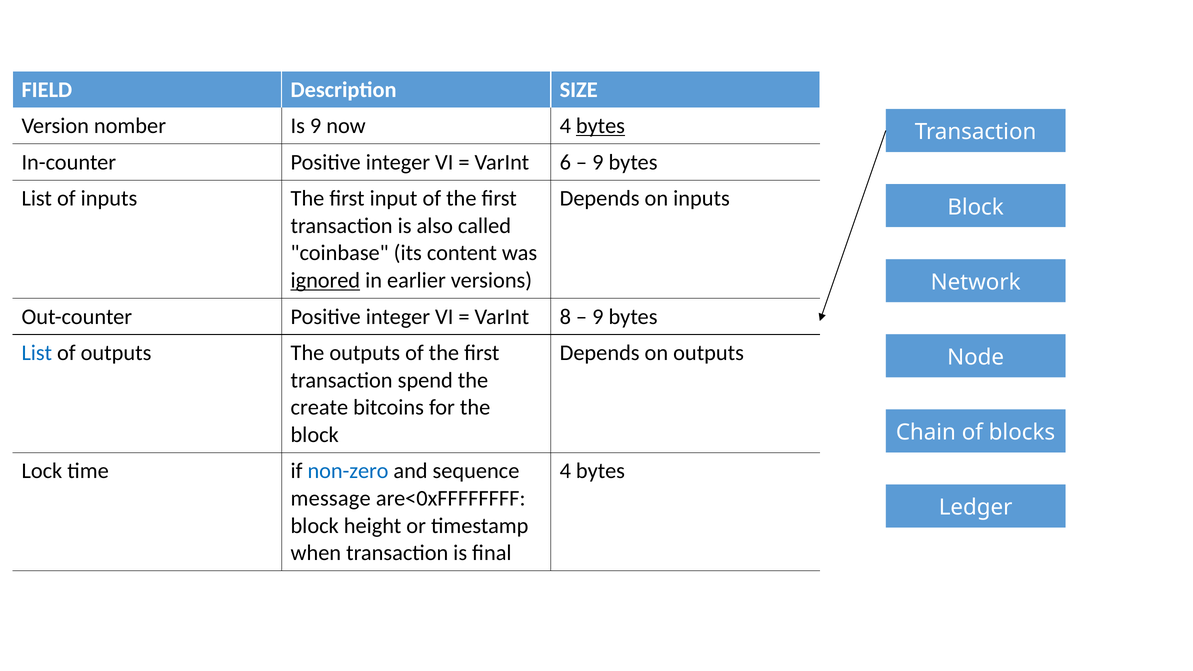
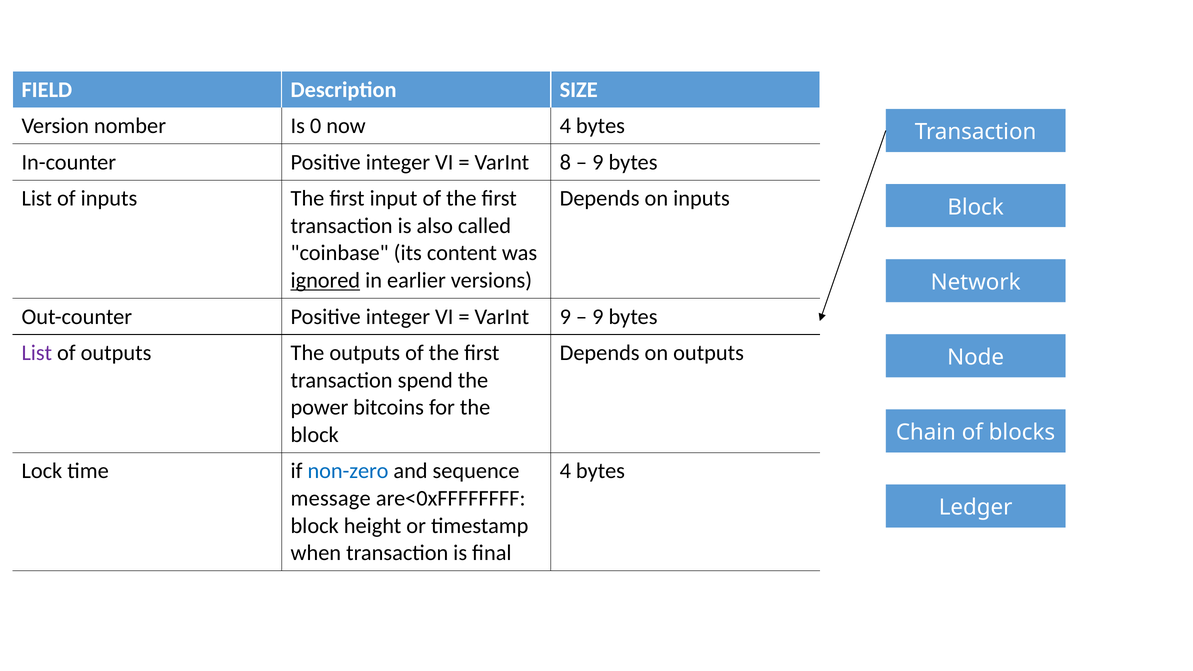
Is 9: 9 -> 0
bytes at (600, 126) underline: present -> none
6: 6 -> 8
VarInt 8: 8 -> 9
List at (37, 353) colour: blue -> purple
create: create -> power
